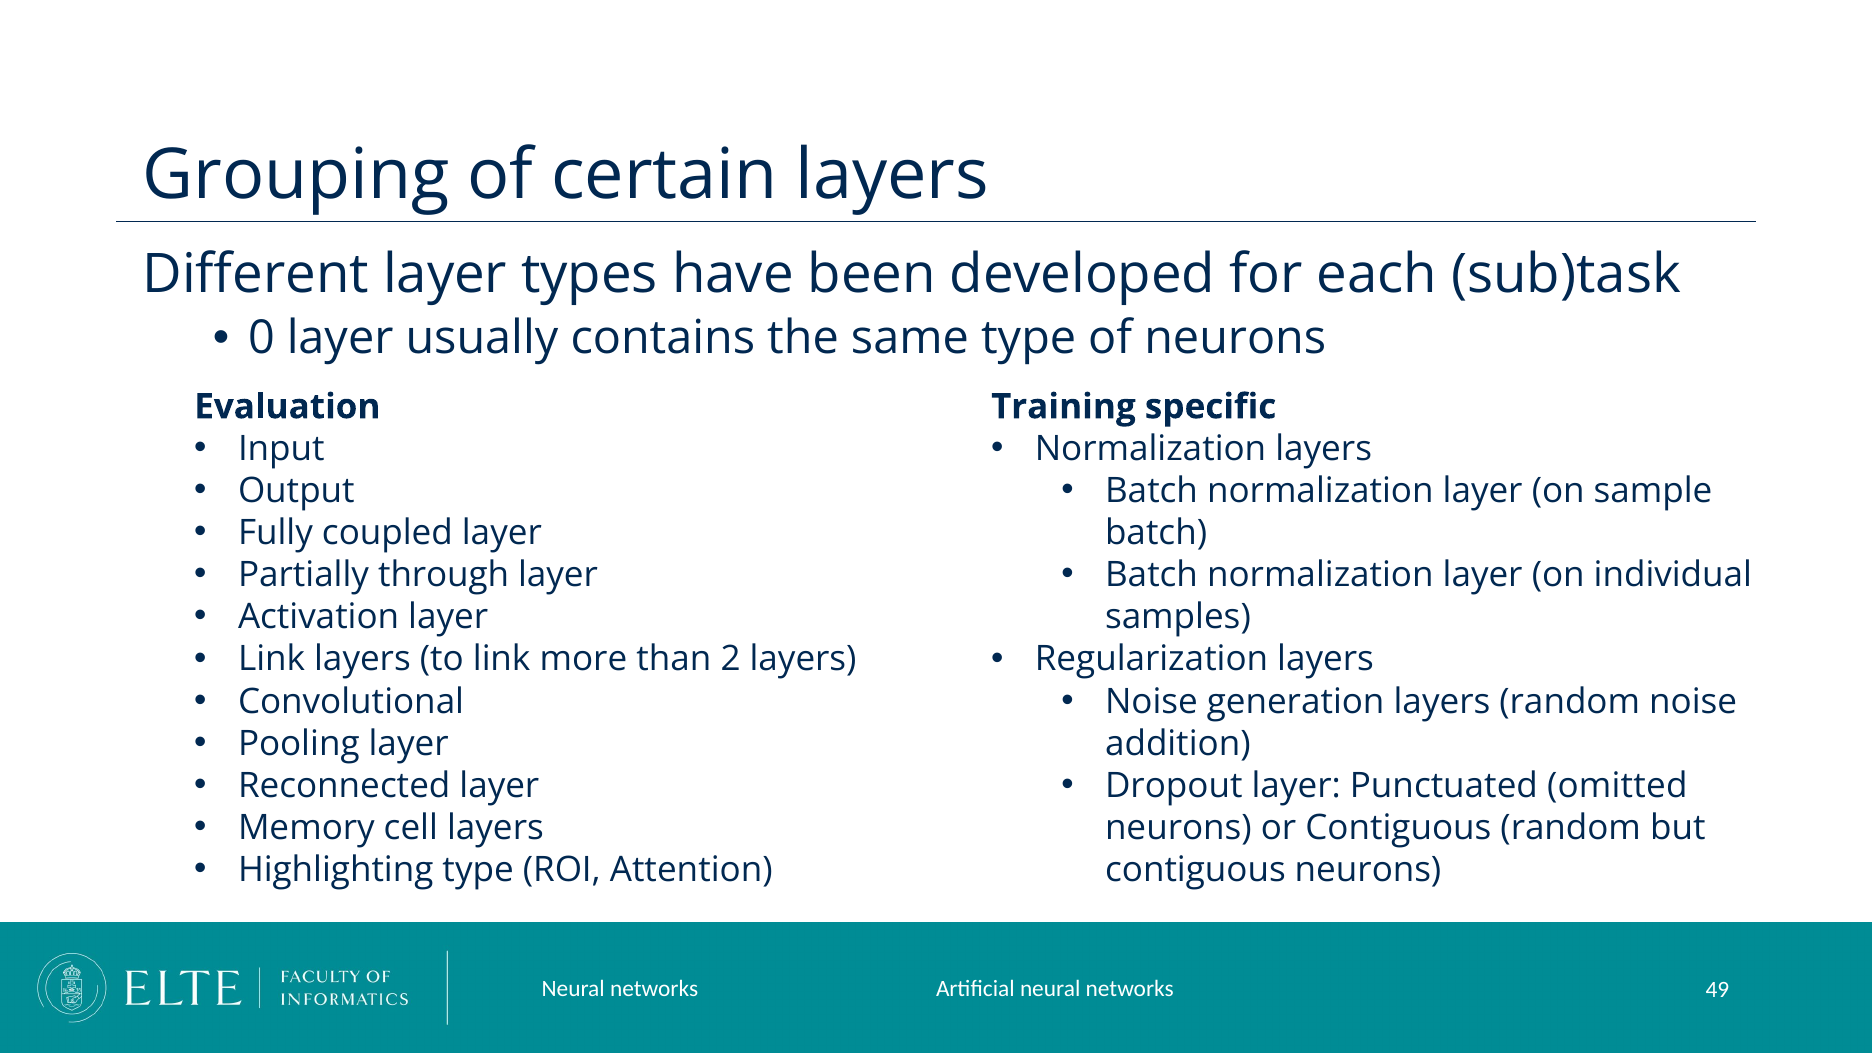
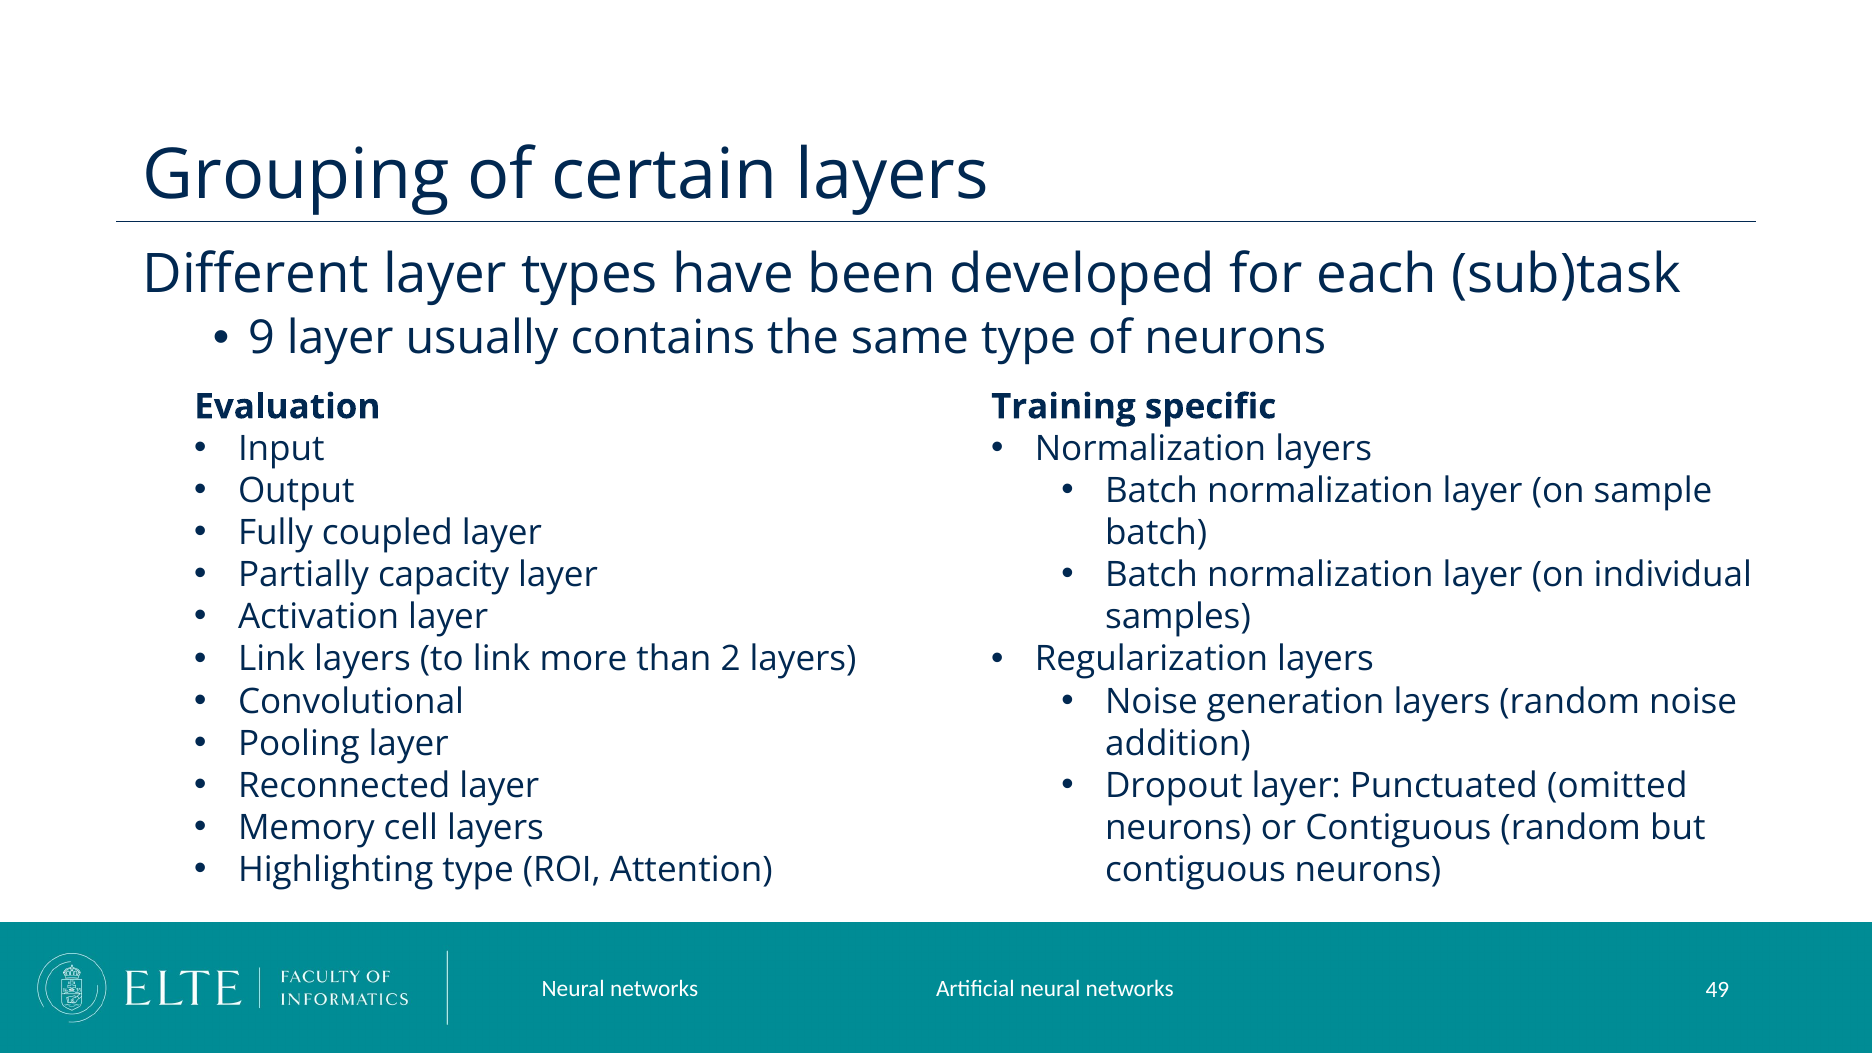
0: 0 -> 9
through: through -> capacity
